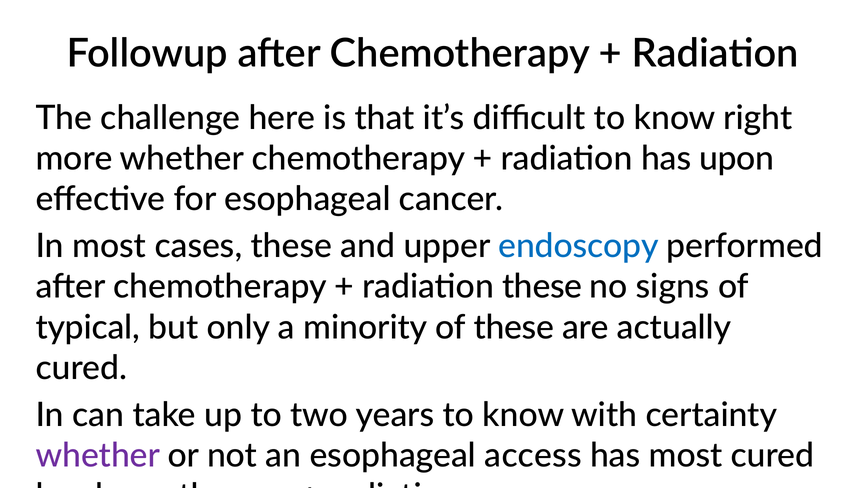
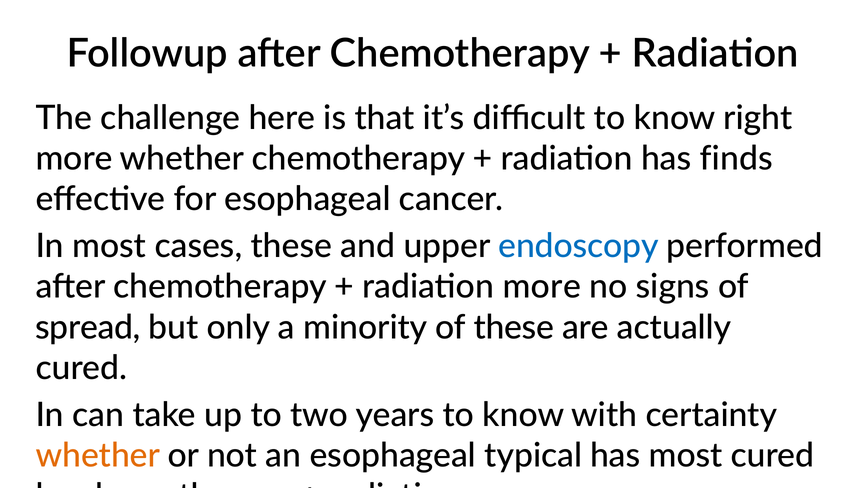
upon: upon -> finds
radiation these: these -> more
typical: typical -> spread
whether at (98, 456) colour: purple -> orange
access: access -> typical
